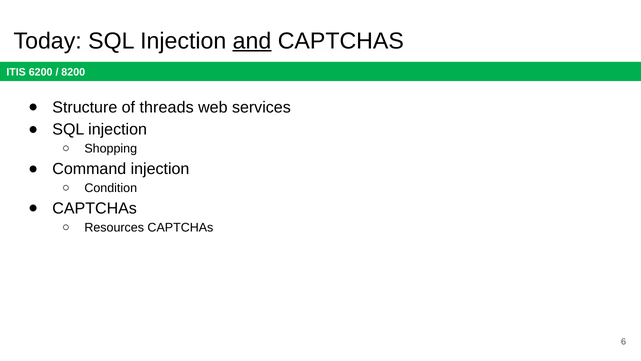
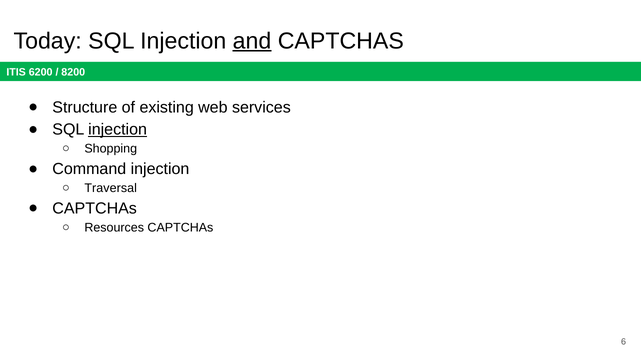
threads: threads -> existing
injection at (118, 130) underline: none -> present
Condition: Condition -> Traversal
